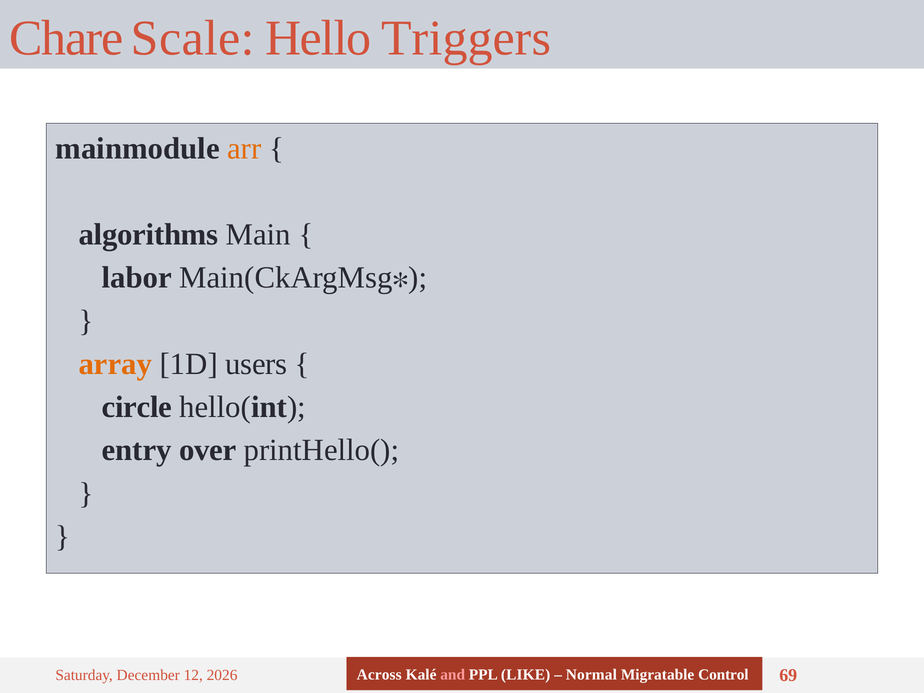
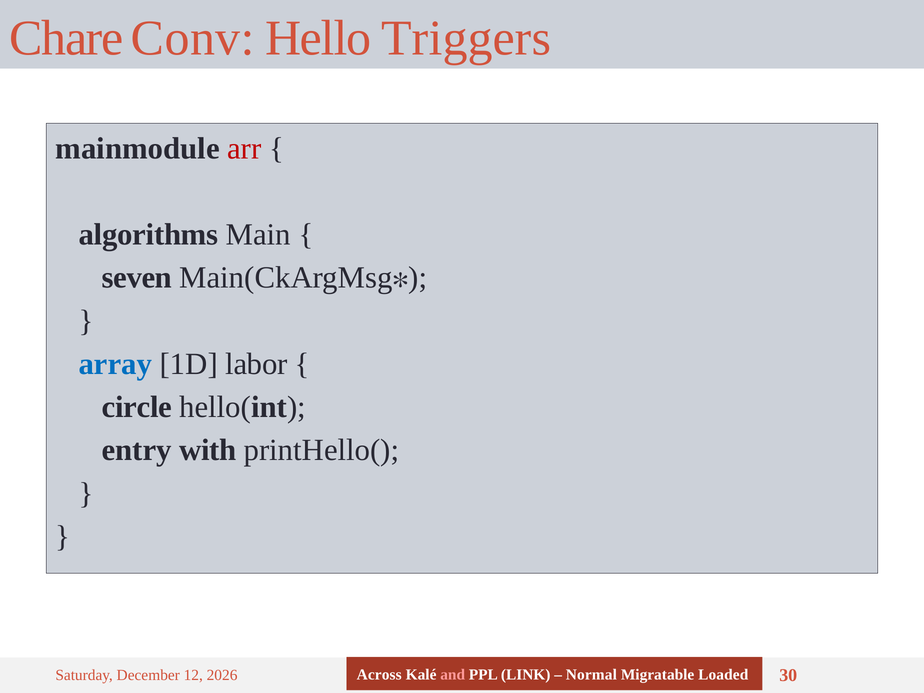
Scale: Scale -> Conv
arr colour: orange -> red
labor: labor -> seven
array colour: orange -> blue
users: users -> labor
over: over -> with
LIKE: LIKE -> LINK
Control: Control -> Loaded
69: 69 -> 30
